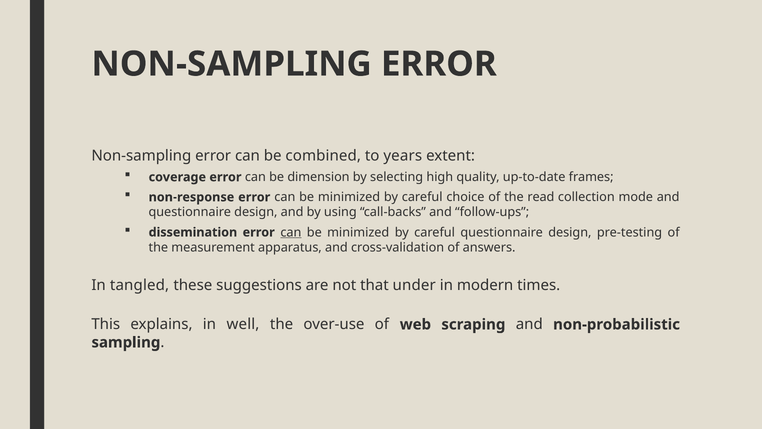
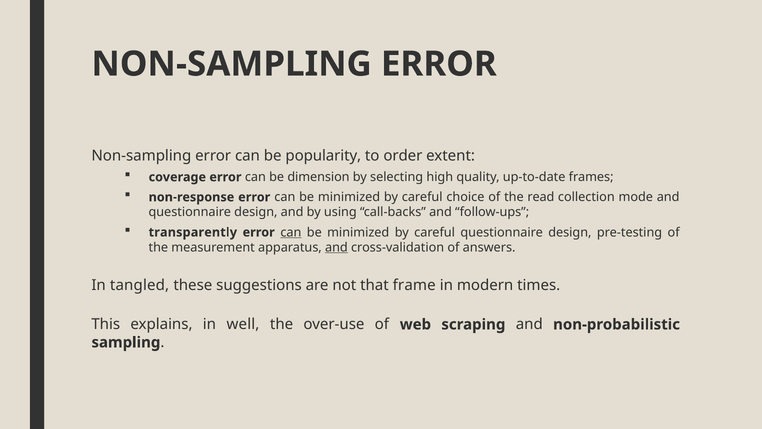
combined: combined -> popularity
years: years -> order
dissemination: dissemination -> transparently
and at (336, 247) underline: none -> present
under: under -> frame
